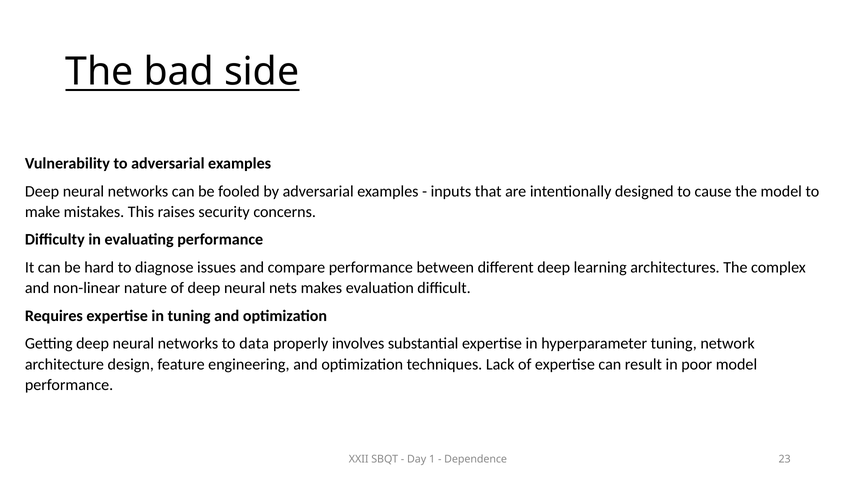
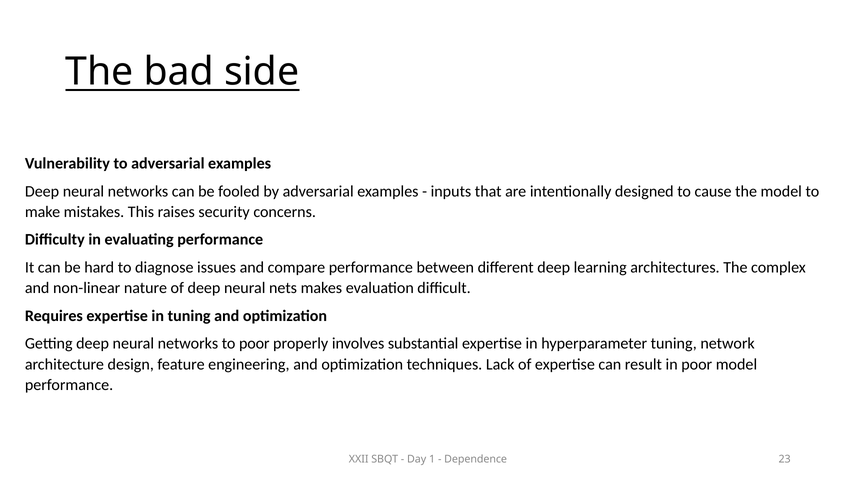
to data: data -> poor
